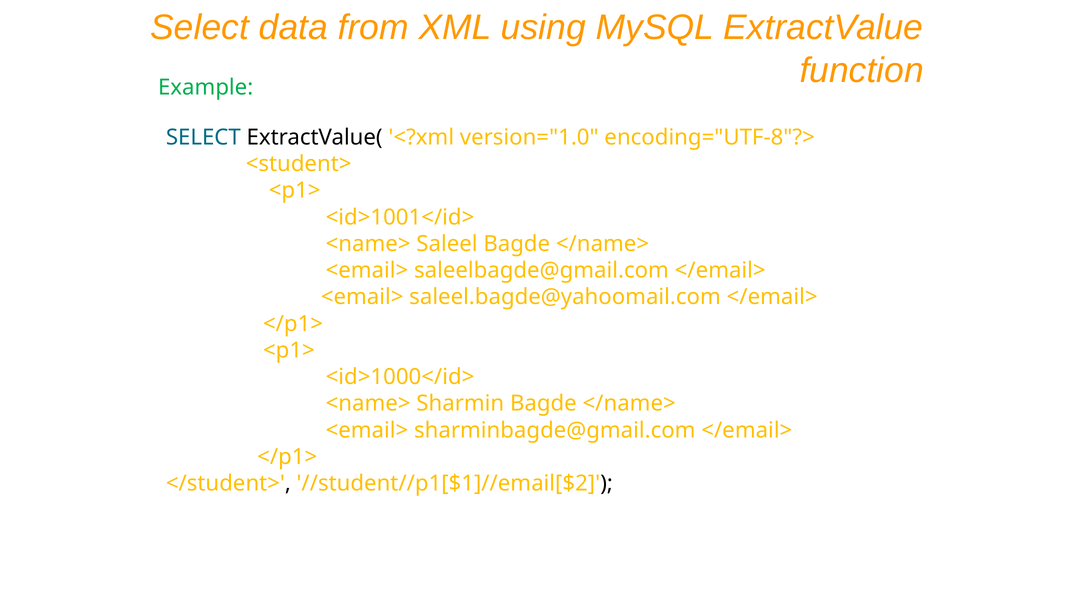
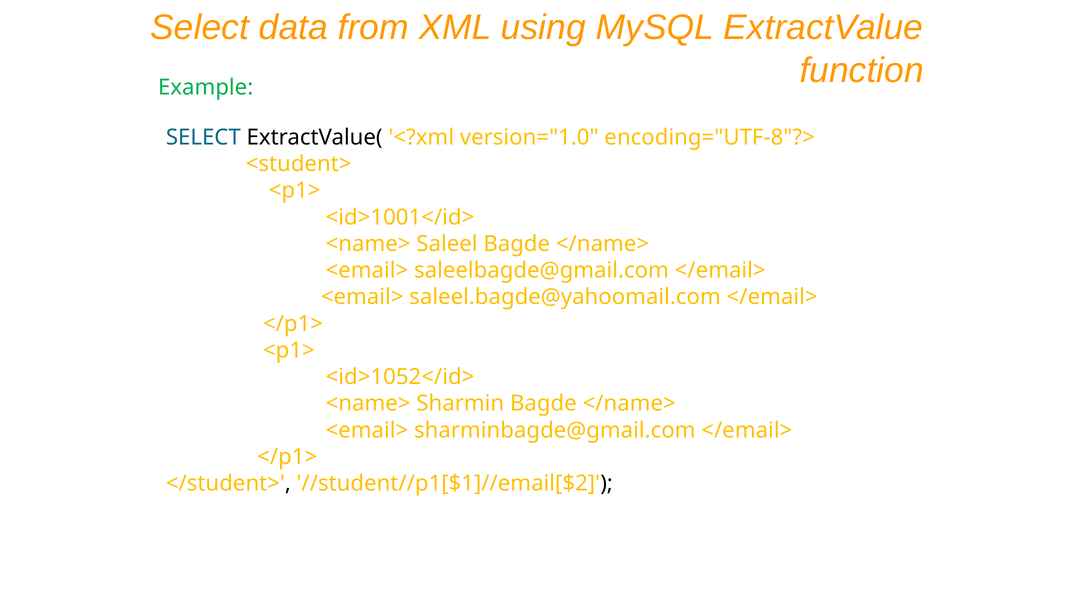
<id>1000</id>: <id>1000</id> -> <id>1052</id>
